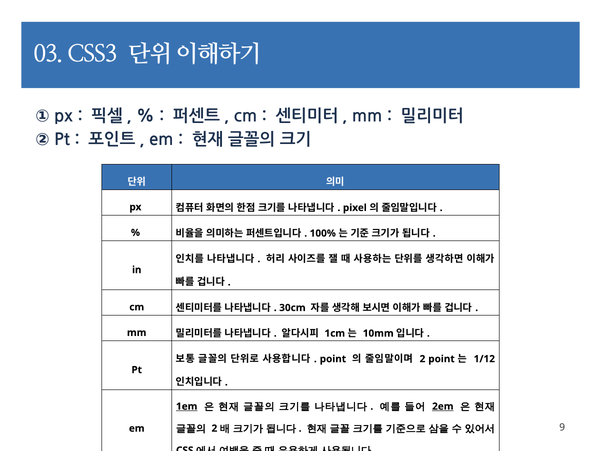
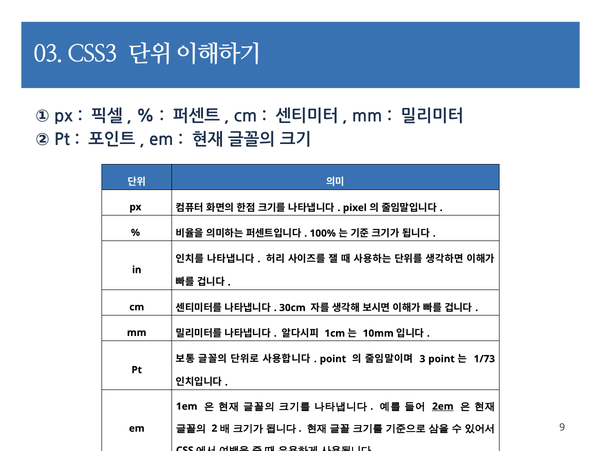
2 at (422, 359): 2 -> 3
1/12: 1/12 -> 1/73
1em underline: present -> none
